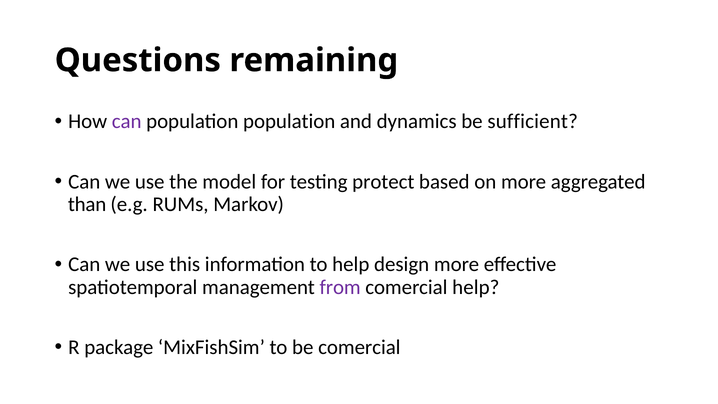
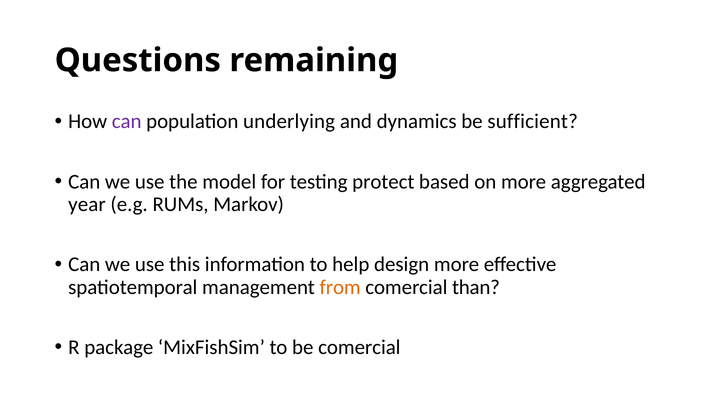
population population: population -> underlying
than: than -> year
from colour: purple -> orange
comercial help: help -> than
